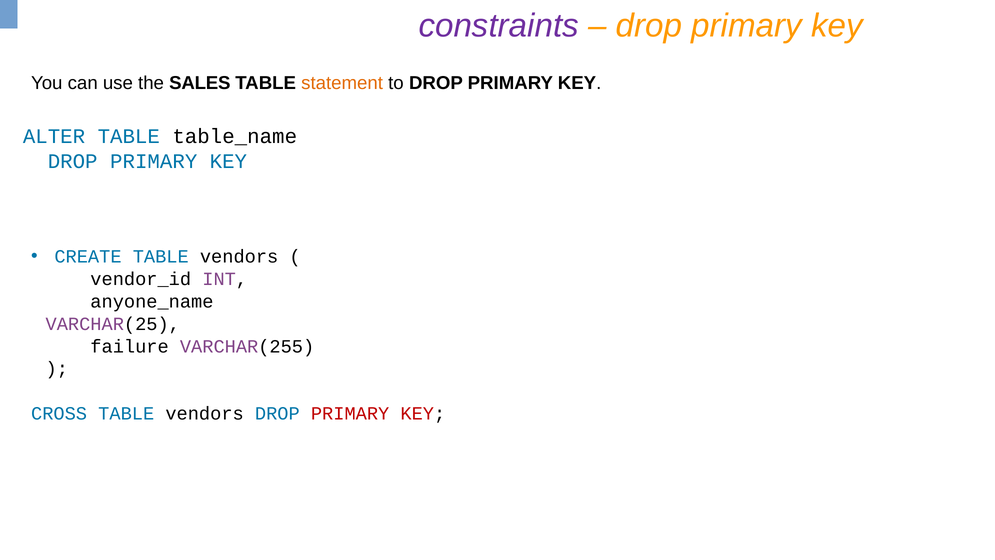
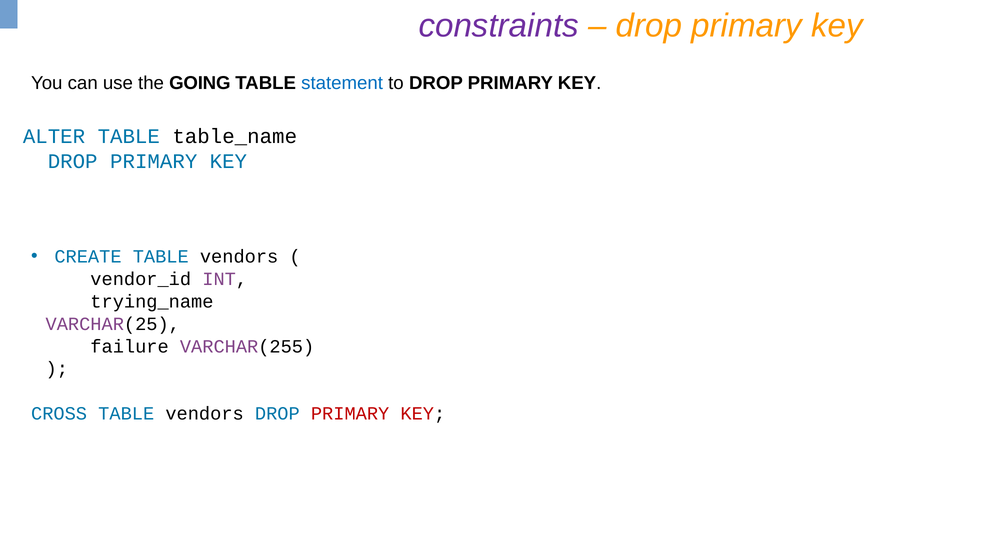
SALES: SALES -> GOING
statement colour: orange -> blue
anyone_name: anyone_name -> trying_name
